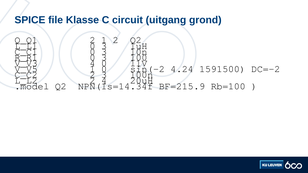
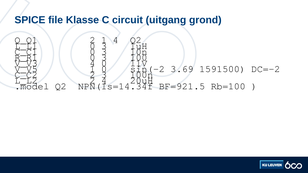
2 at (116, 40): 2 -> 4
4.24: 4.24 -> 3.69
BF=215.9: BF=215.9 -> BF=921.5
